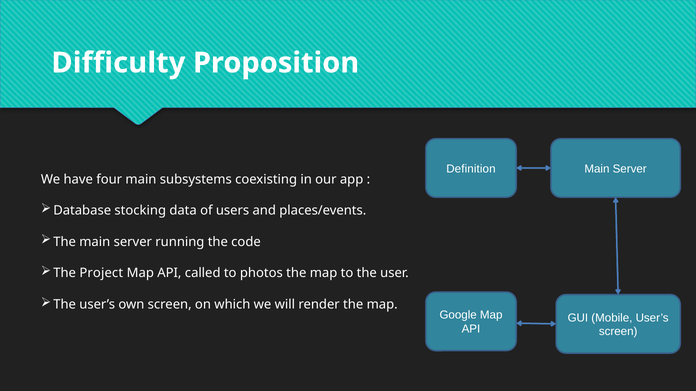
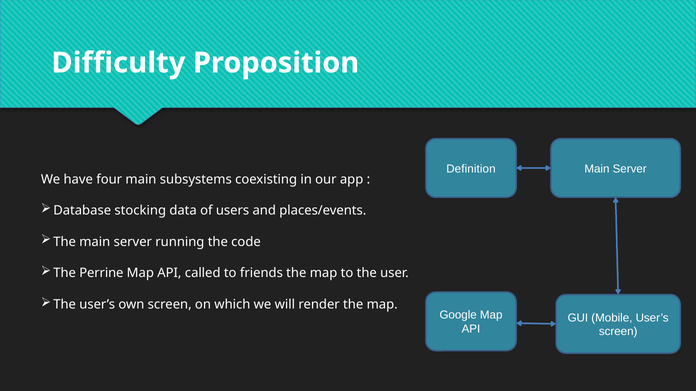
Project: Project -> Perrine
photos: photos -> friends
